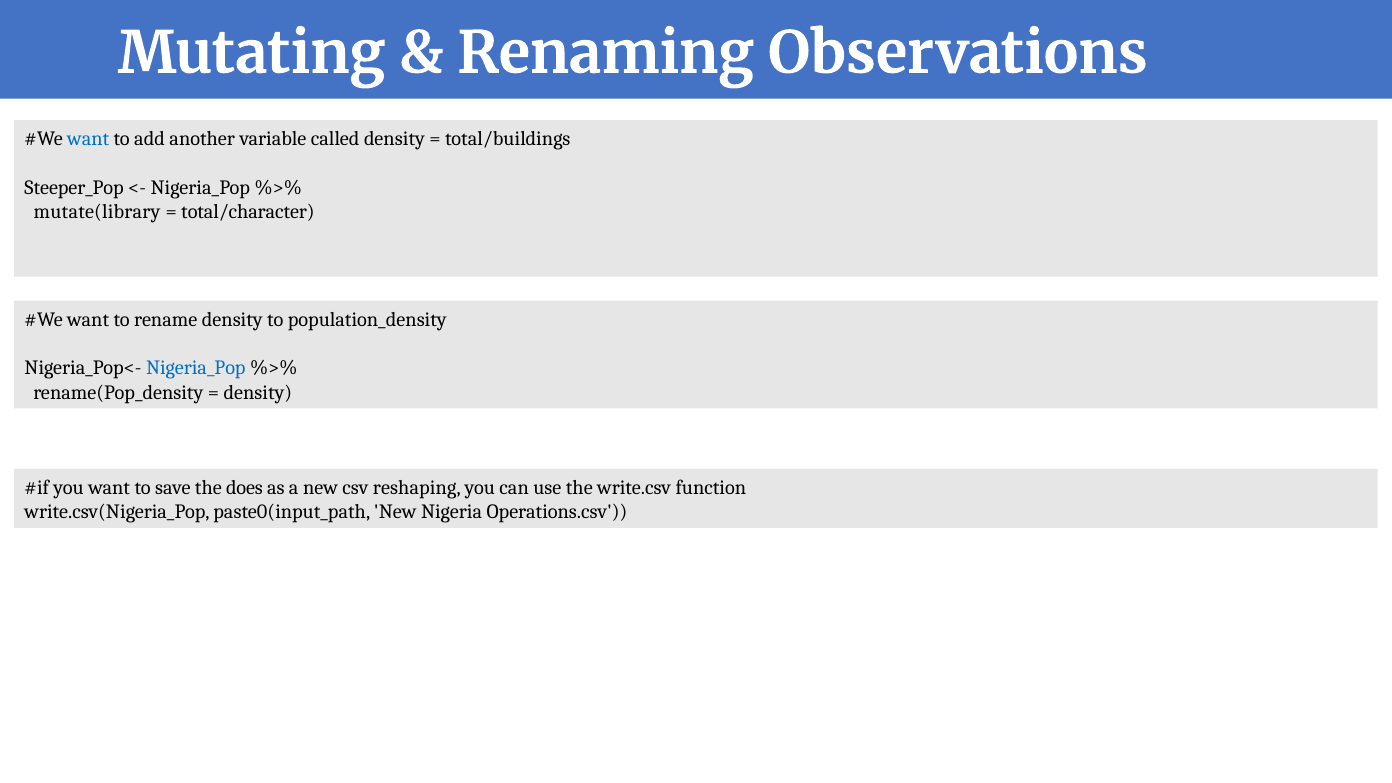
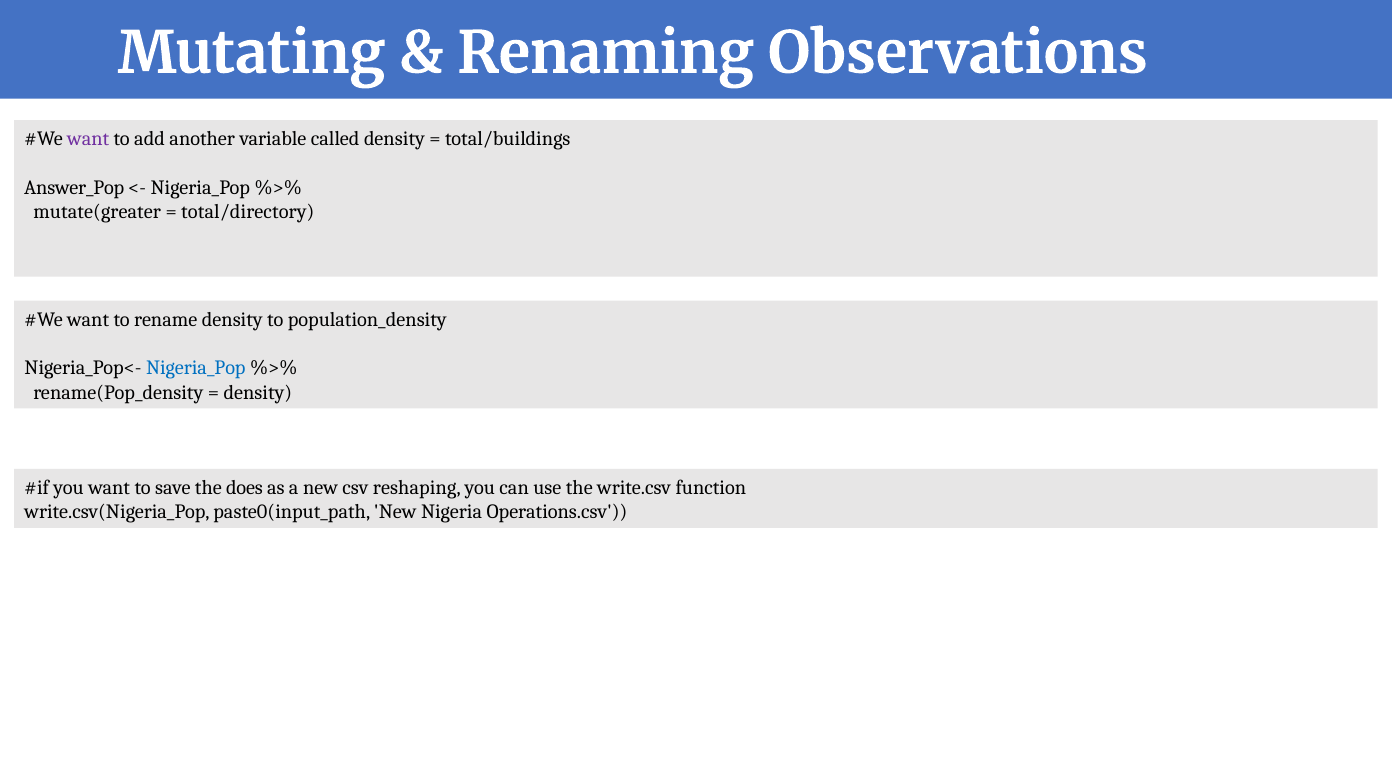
want at (88, 139) colour: blue -> purple
Steeper_Pop: Steeper_Pop -> Answer_Pop
mutate(library: mutate(library -> mutate(greater
total/character: total/character -> total/directory
